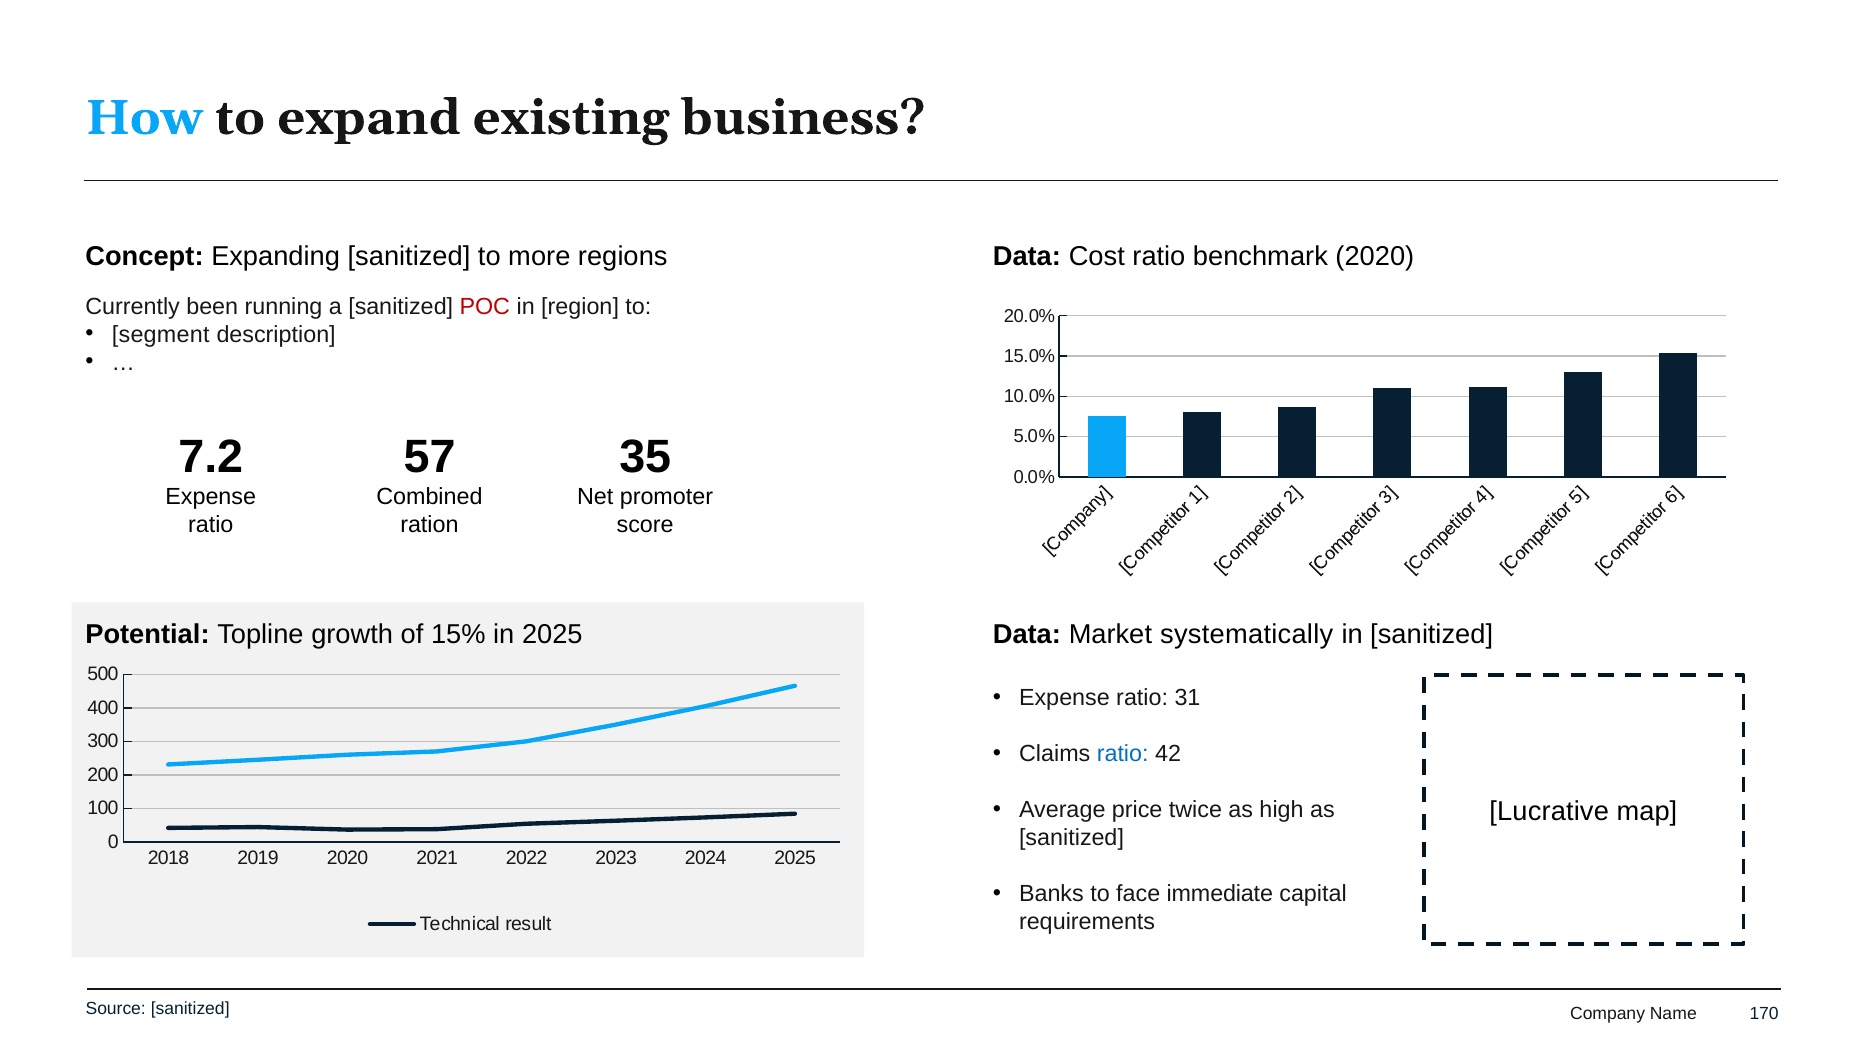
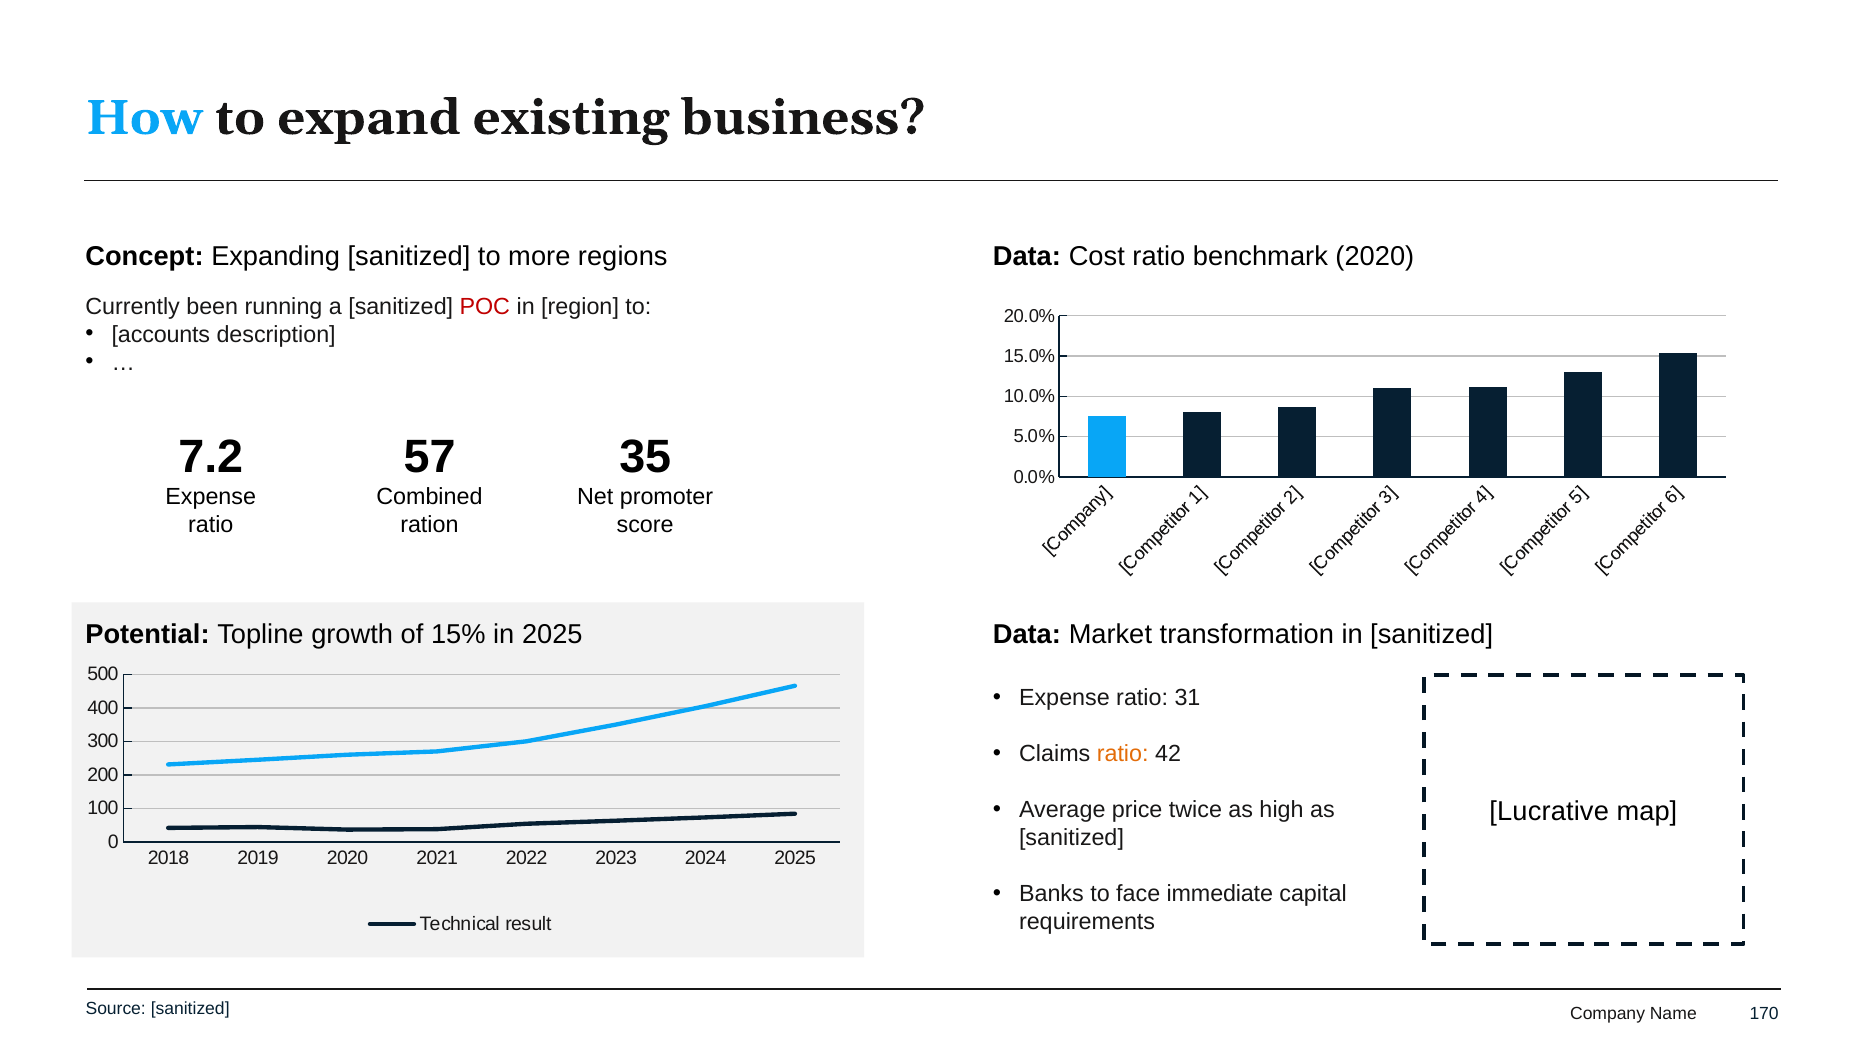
segment: segment -> accounts
systematically: systematically -> transformation
ratio at (1123, 754) colour: blue -> orange
